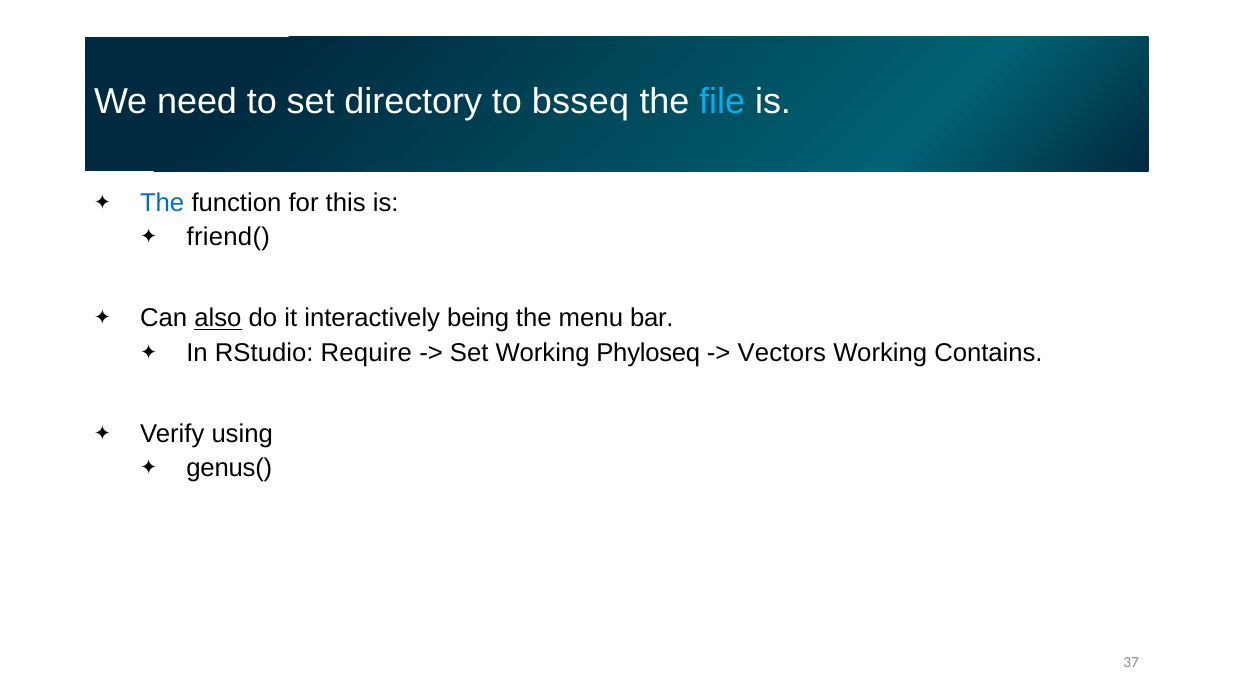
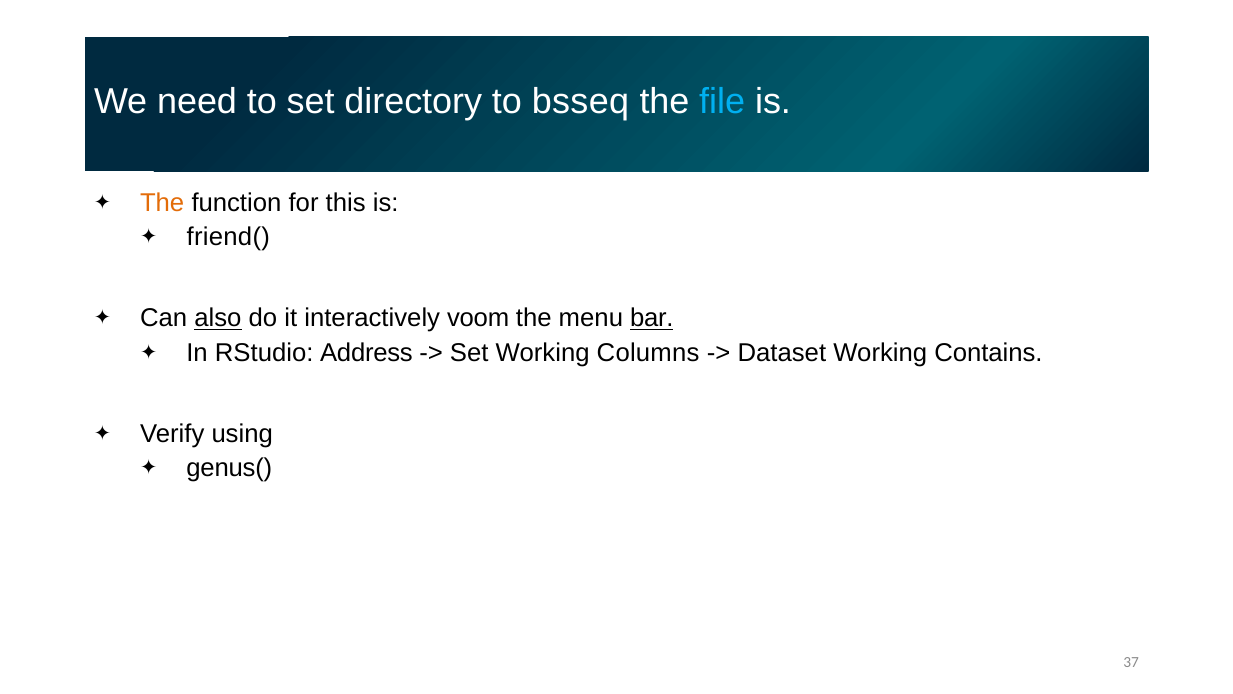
The at (162, 203) colour: blue -> orange
being: being -> voom
bar underline: none -> present
Require: Require -> Address
Phyloseq: Phyloseq -> Columns
Vectors: Vectors -> Dataset
